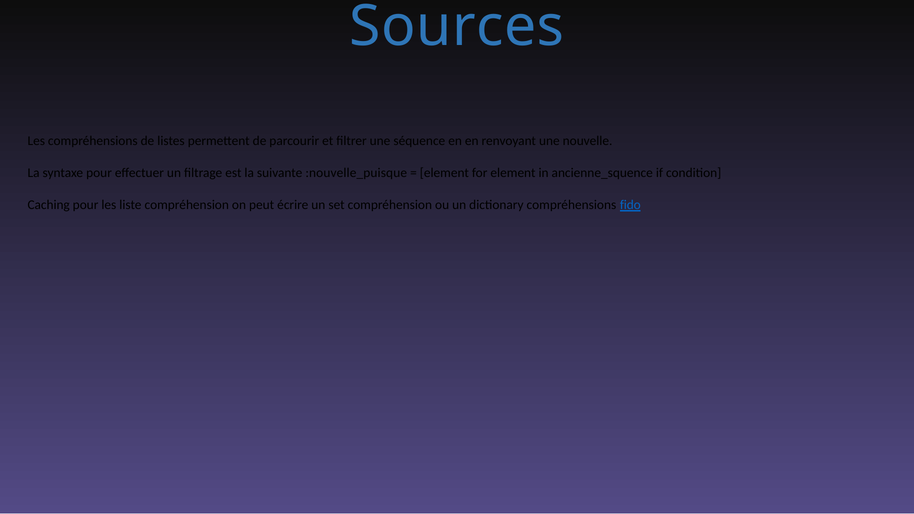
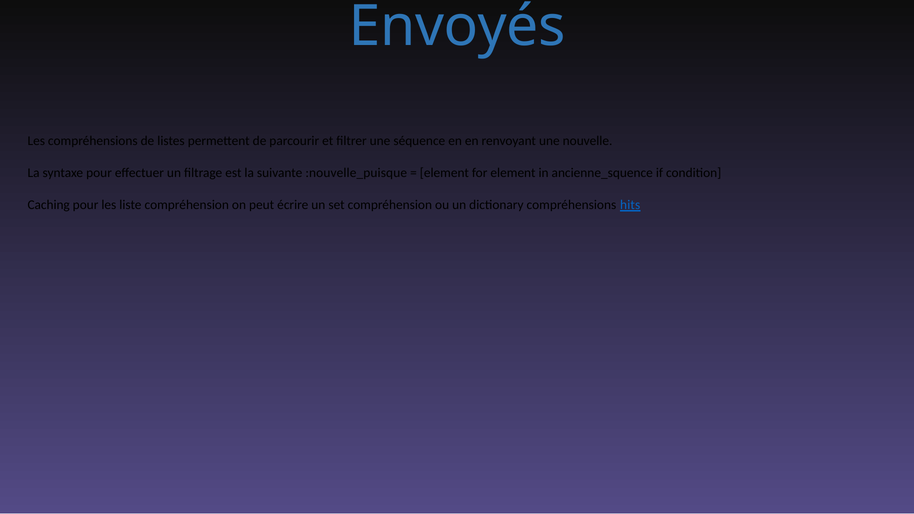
Sources: Sources -> Envoyés
fido: fido -> hits
